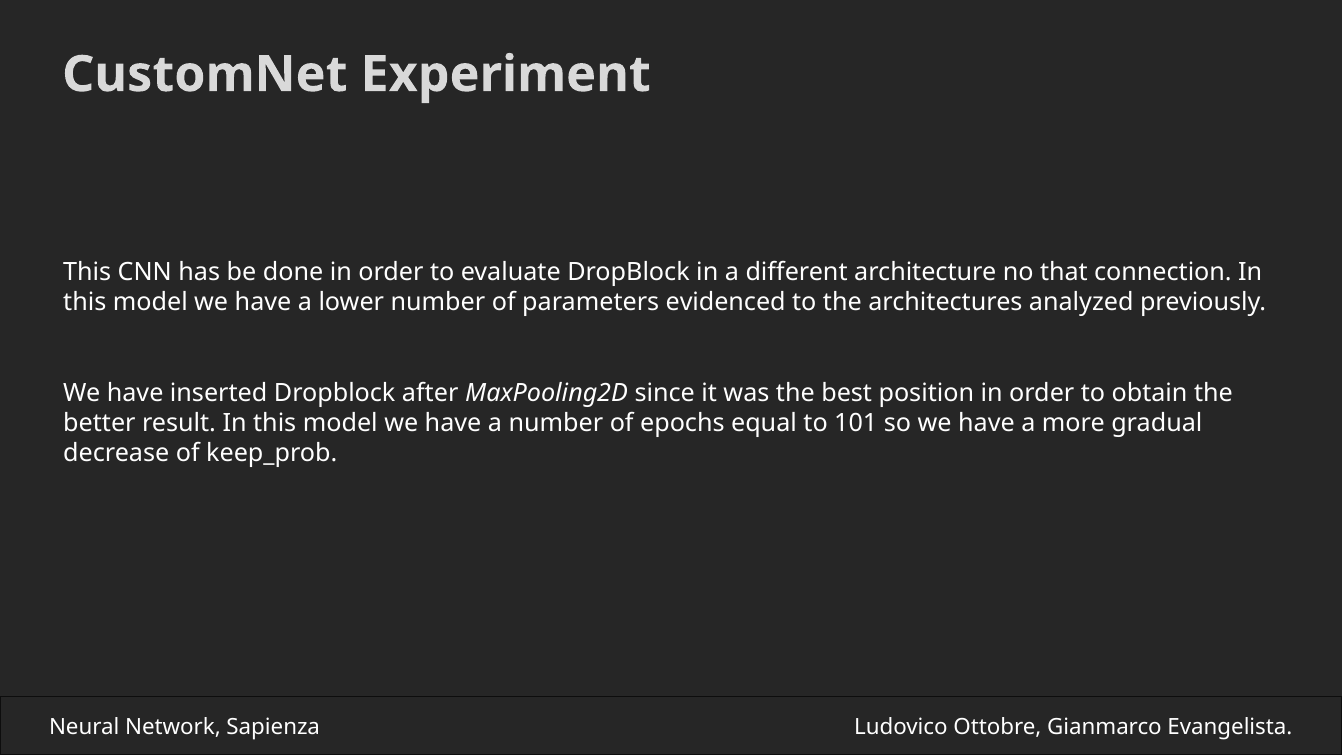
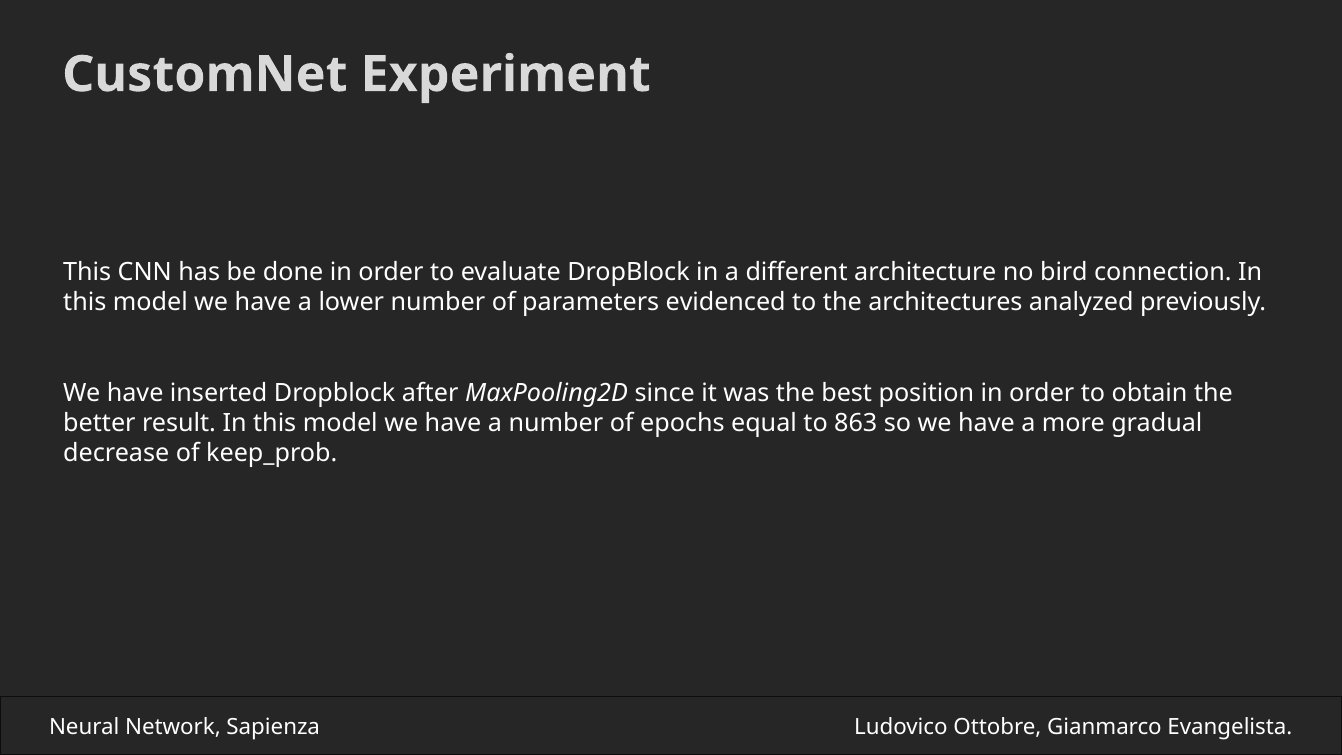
that: that -> bird
101: 101 -> 863
